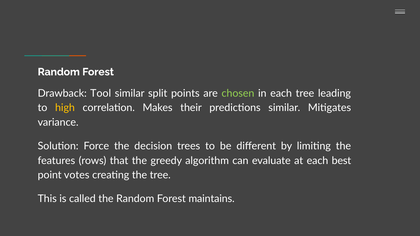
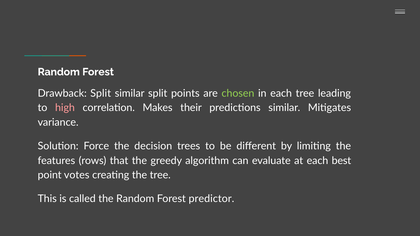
Drawback Tool: Tool -> Split
high colour: yellow -> pink
maintains: maintains -> predictor
